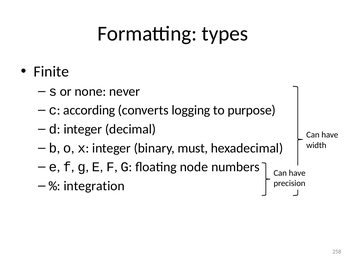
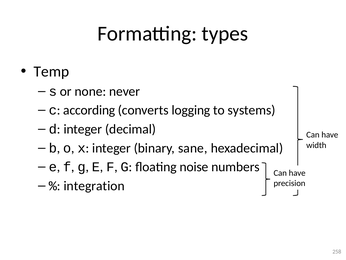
Finite: Finite -> Temp
purpose: purpose -> systems
must: must -> sane
node: node -> noise
